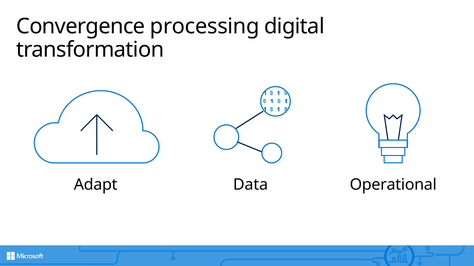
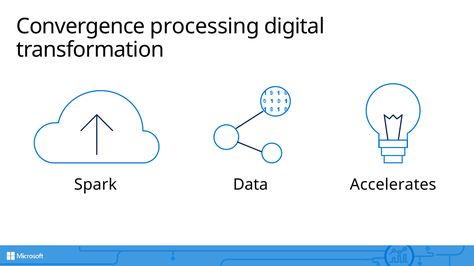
Adapt: Adapt -> Spark
Operational: Operational -> Accelerates
